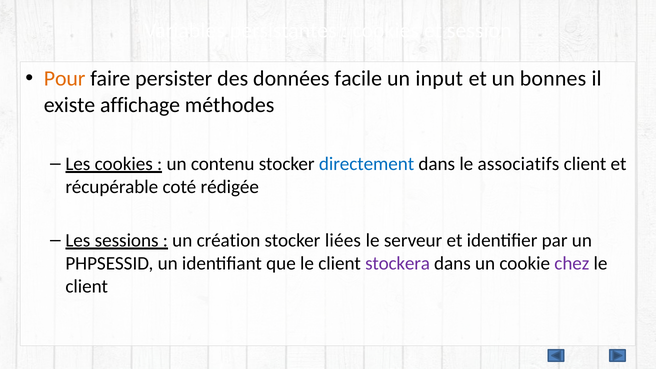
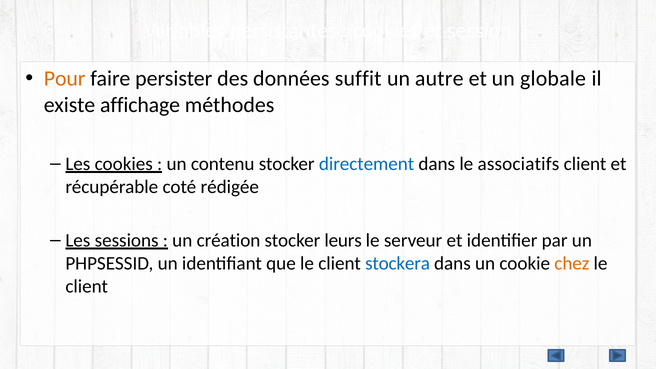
facile: facile -> suffit
input: input -> autre
bonnes: bonnes -> globale
liées: liées -> leurs
stockera colour: purple -> blue
chez colour: purple -> orange
